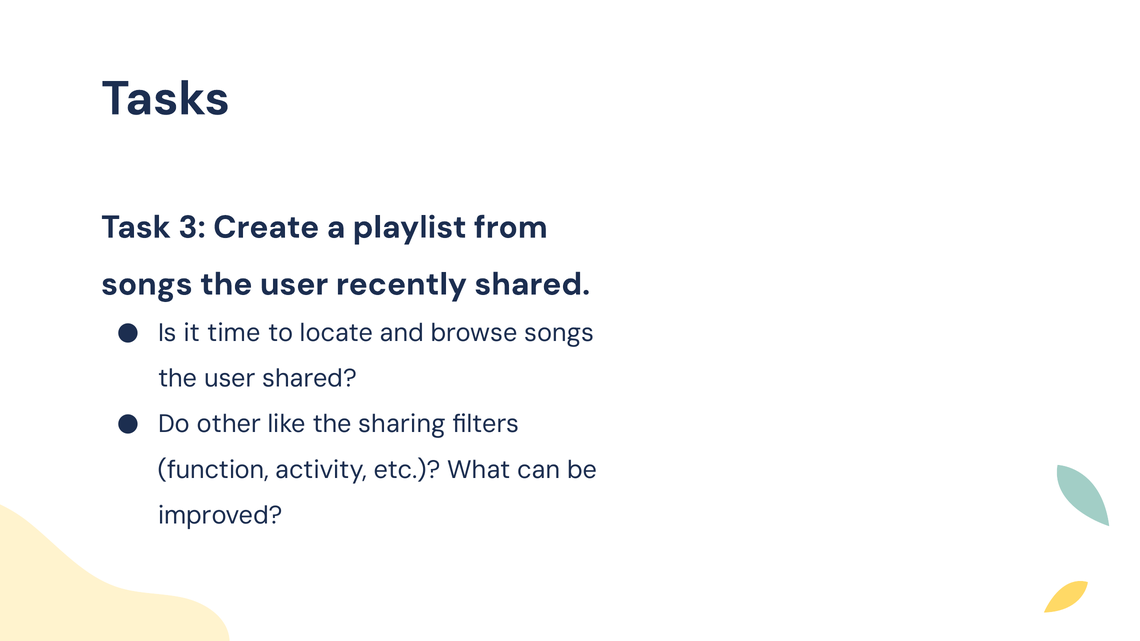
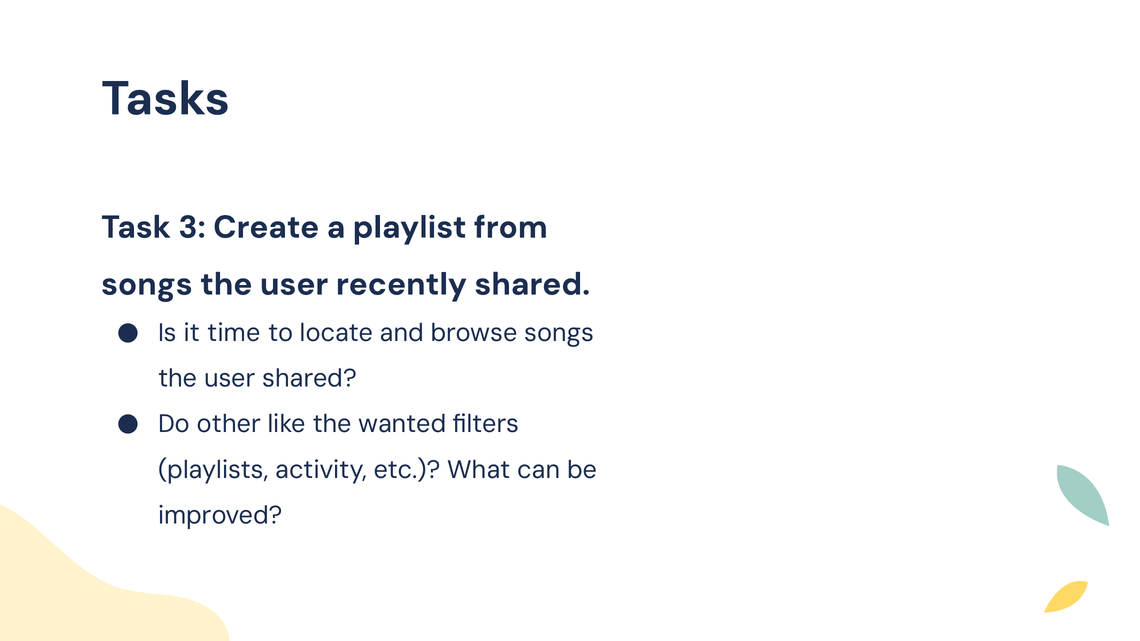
sharing: sharing -> wanted
function: function -> playlists
